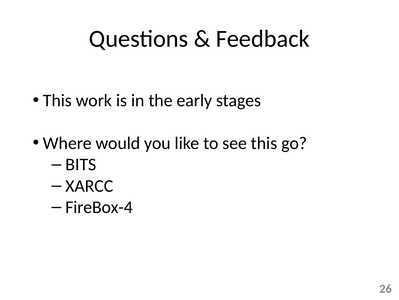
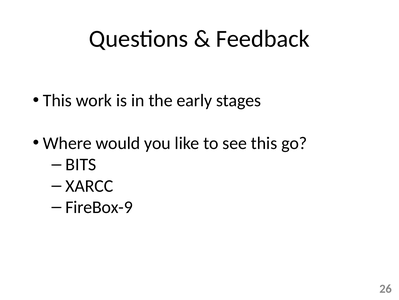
FireBox-4: FireBox-4 -> FireBox-9
